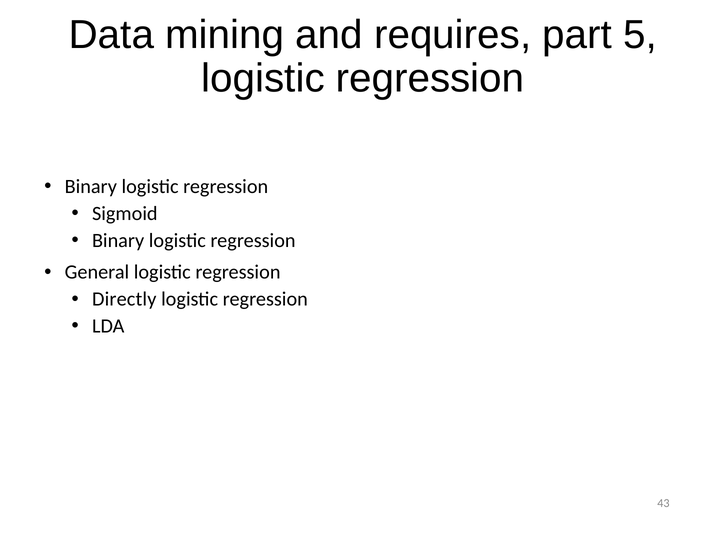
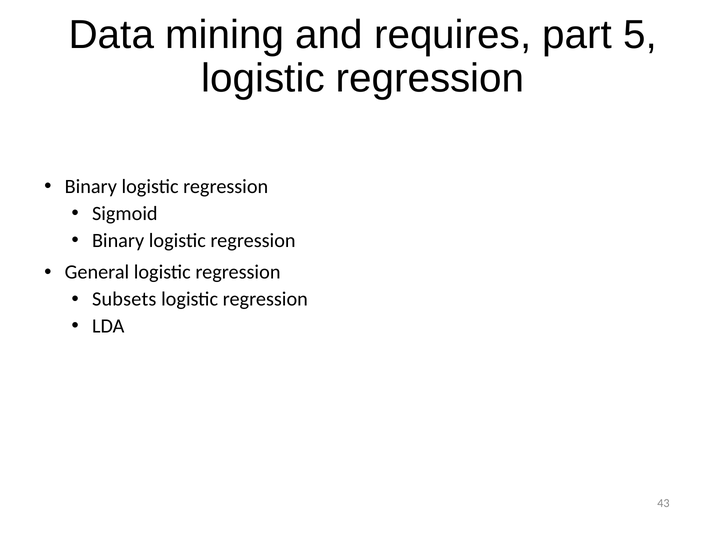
Directly: Directly -> Subsets
